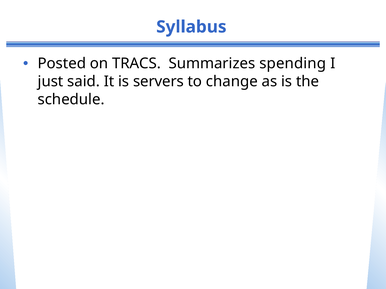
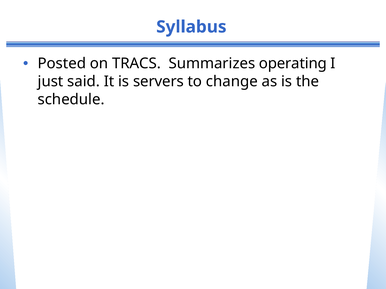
spending: spending -> operating
